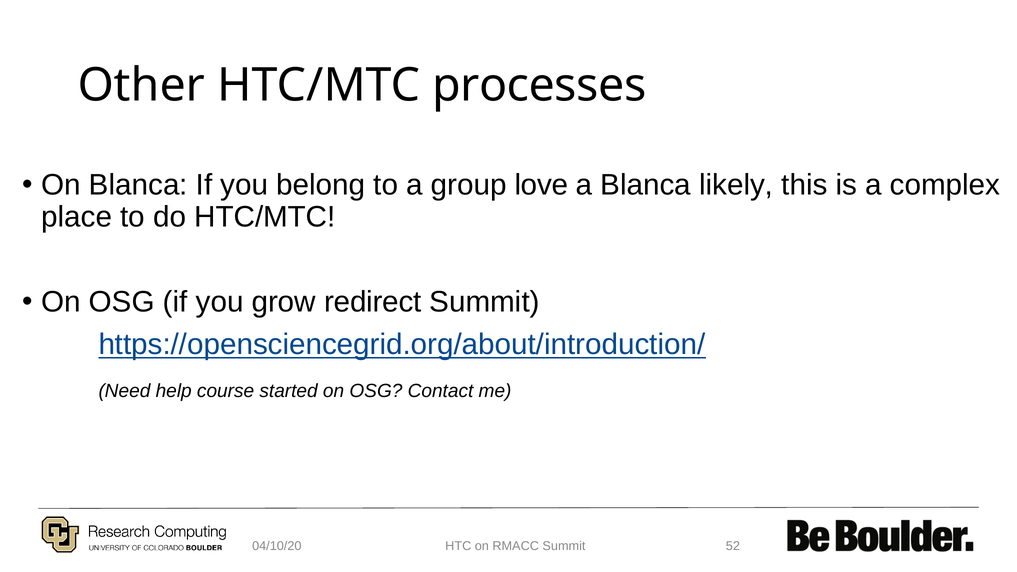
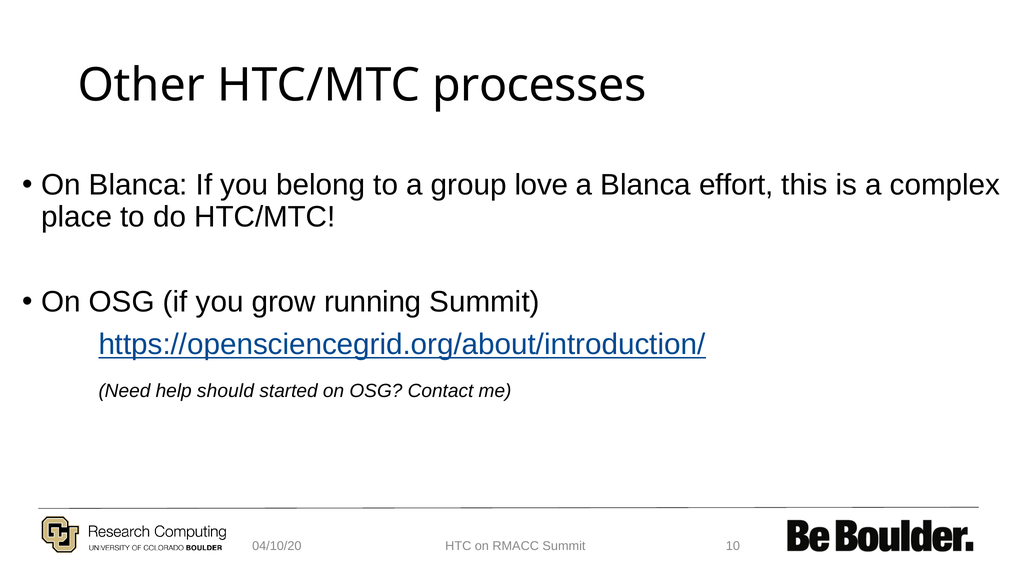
likely: likely -> effort
redirect: redirect -> running
course: course -> should
52: 52 -> 10
